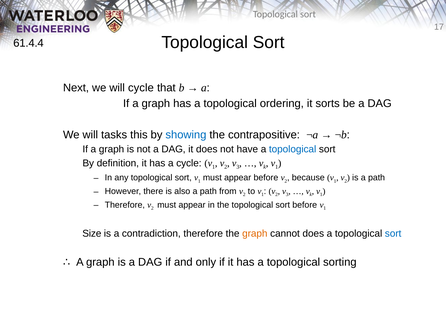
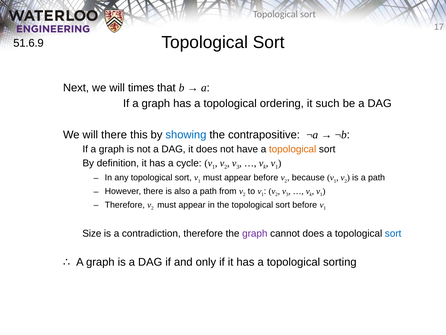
61.4.4: 61.4.4 -> 51.6.9
will cycle: cycle -> times
sorts: sorts -> such
will tasks: tasks -> there
topological at (293, 149) colour: blue -> orange
graph at (255, 233) colour: orange -> purple
